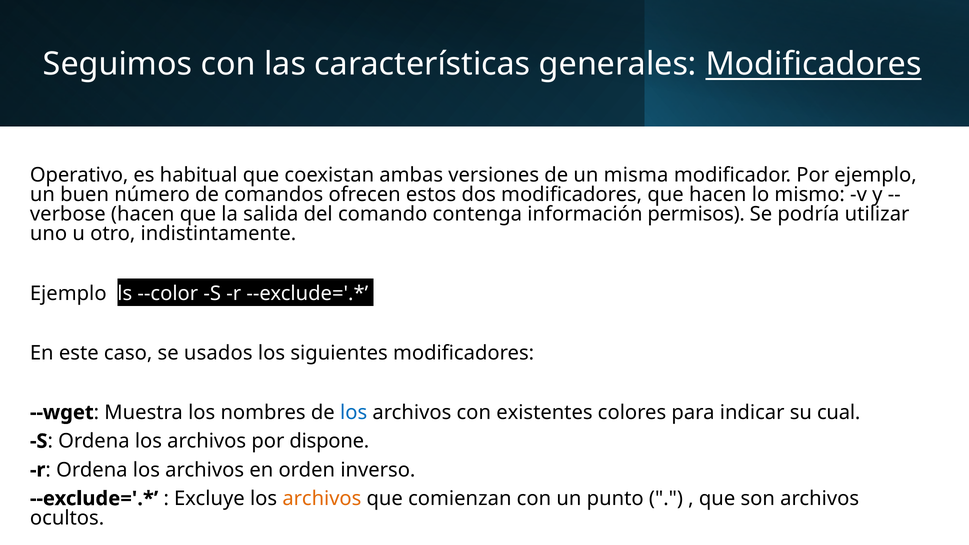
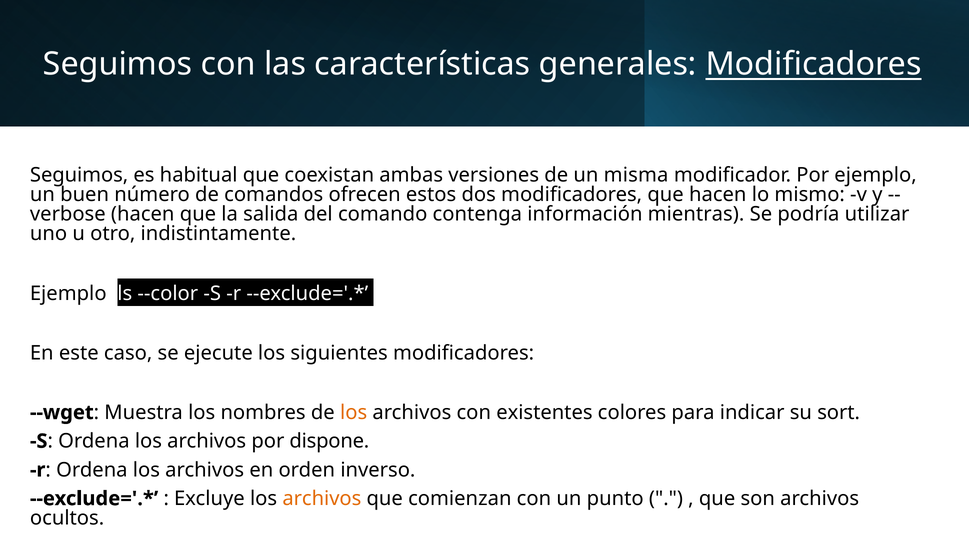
Operativo at (79, 175): Operativo -> Seguimos
permisos: permisos -> mientras
usados: usados -> ejecute
los at (354, 413) colour: blue -> orange
cual: cual -> sort
